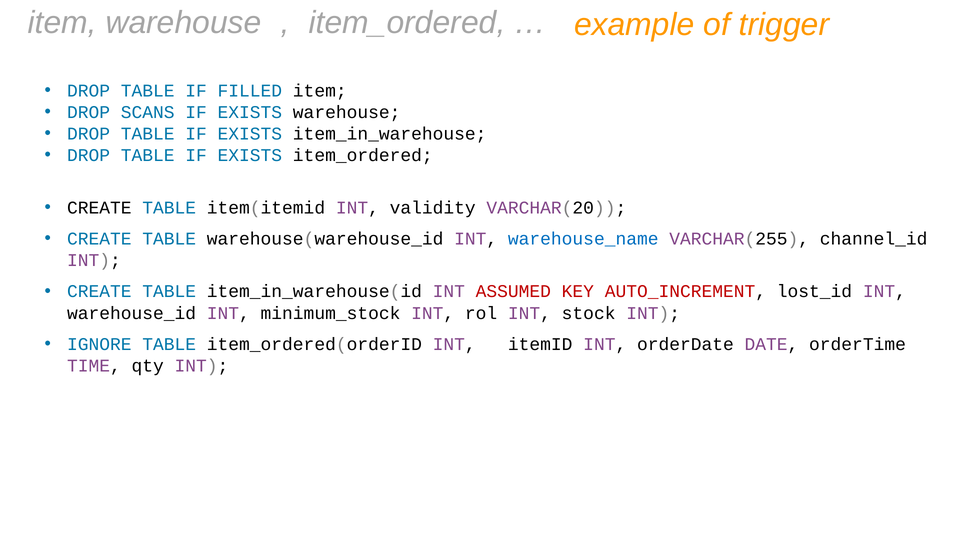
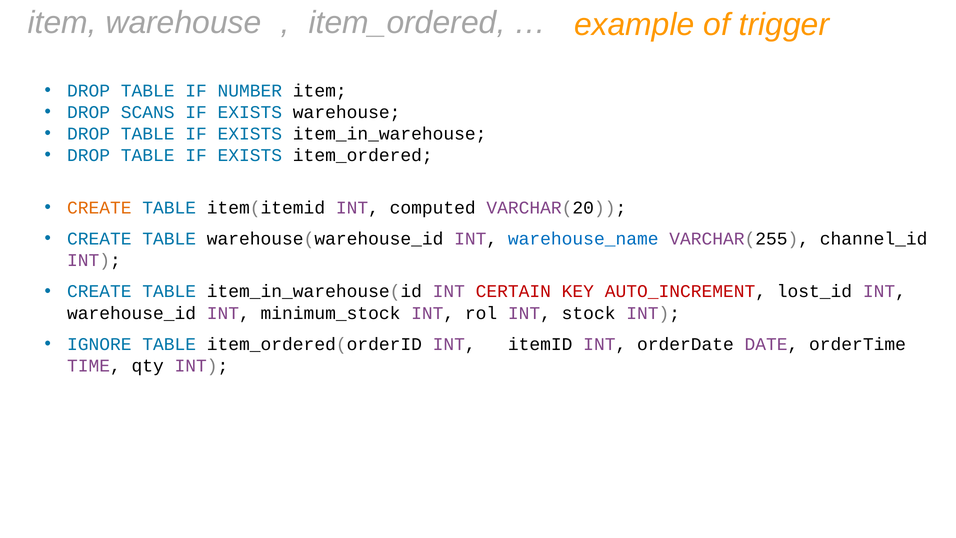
FILLED: FILLED -> NUMBER
CREATE at (99, 208) colour: black -> orange
validity: validity -> computed
ASSUMED: ASSUMED -> CERTAIN
